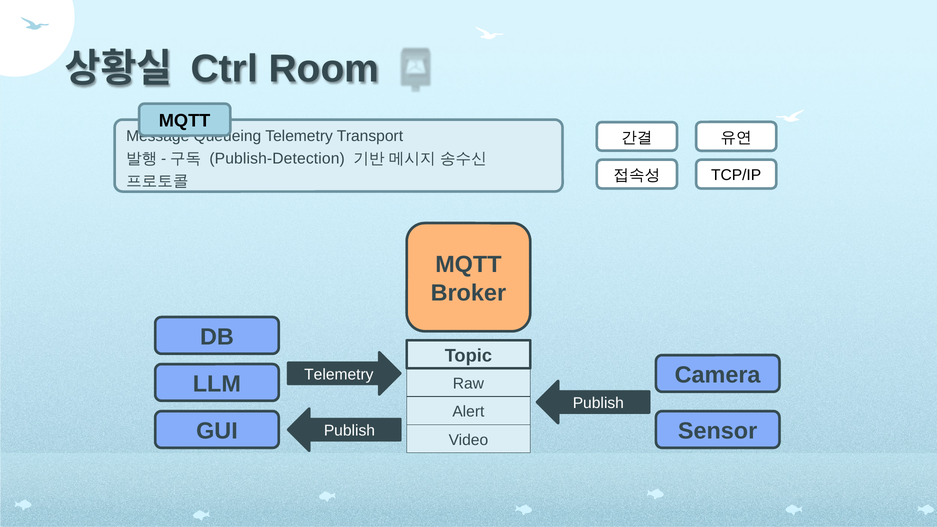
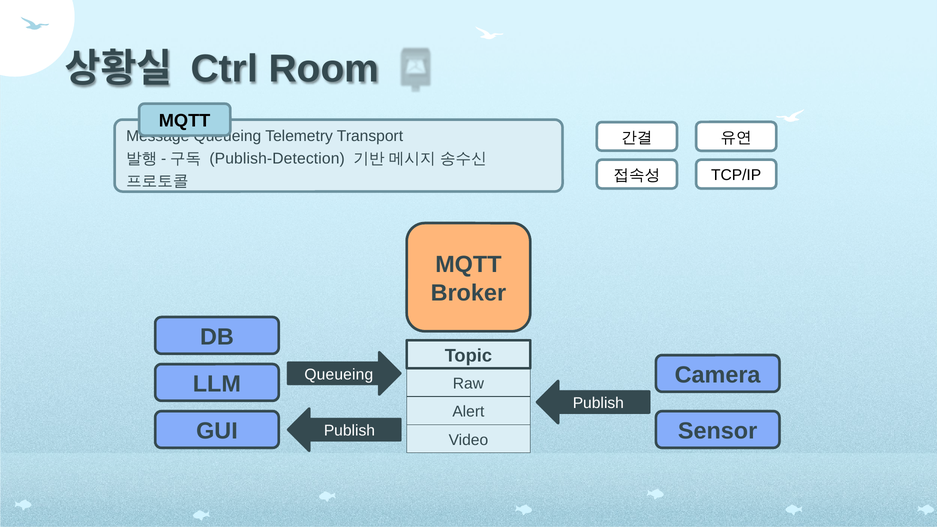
Telemetry at (339, 374): Telemetry -> Queueing
